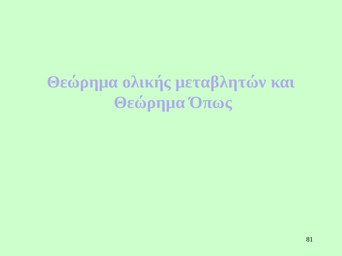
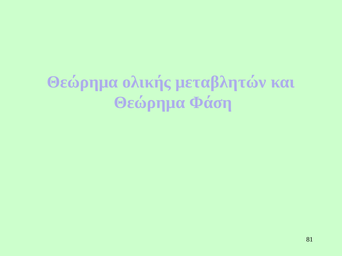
Όπως: Όπως -> Φάση
